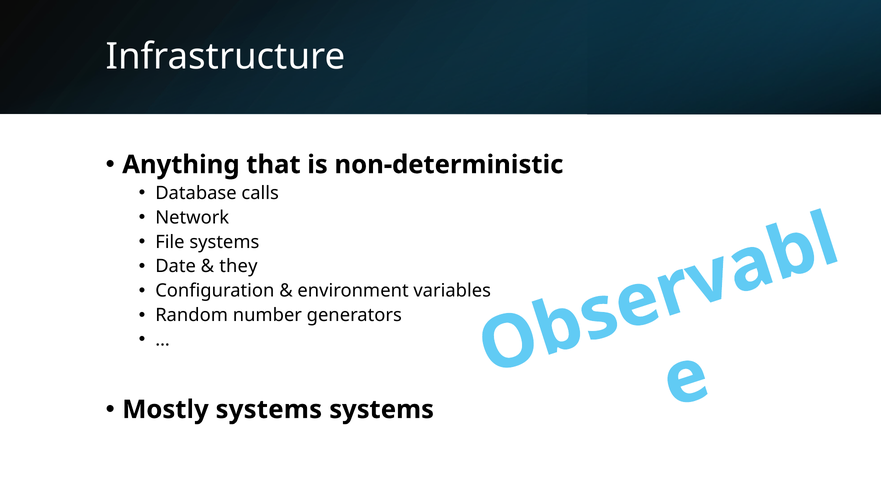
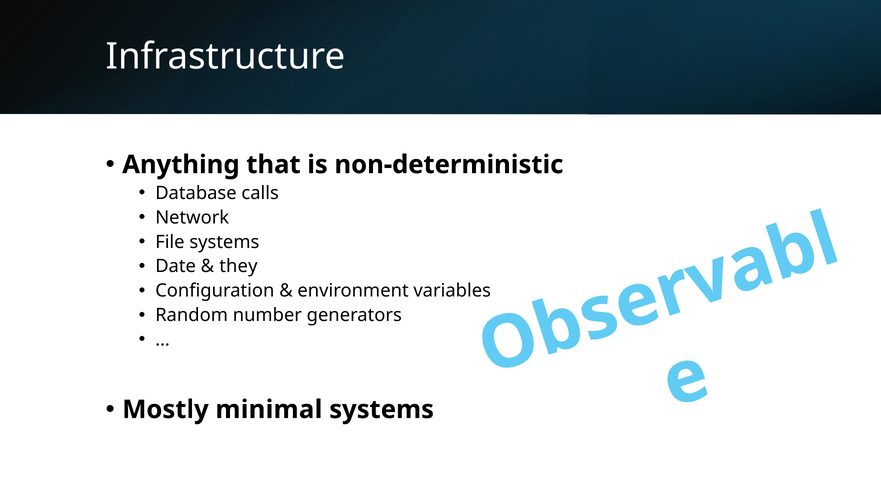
Mostly systems: systems -> minimal
